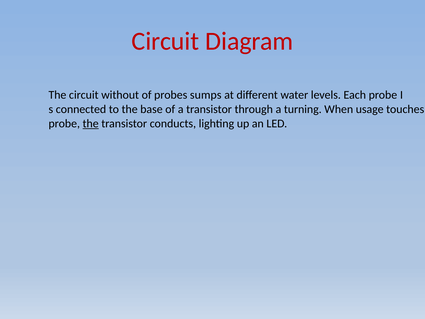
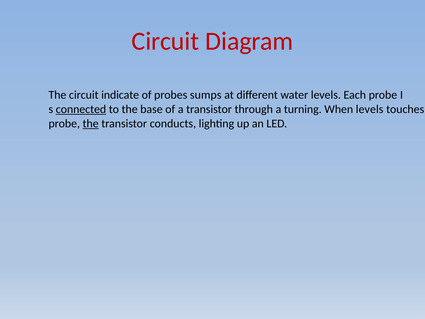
without: without -> indicate
connected underline: none -> present
When usage: usage -> levels
